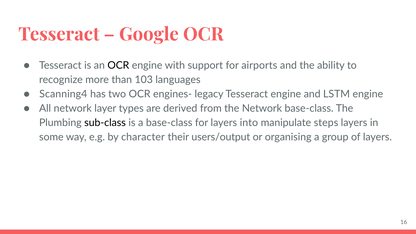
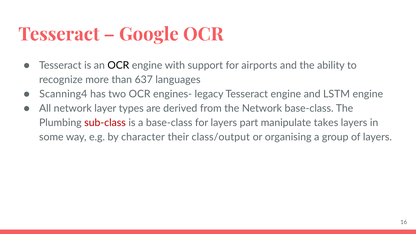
103: 103 -> 637
sub-class colour: black -> red
into: into -> part
steps: steps -> takes
users/output: users/output -> class/output
